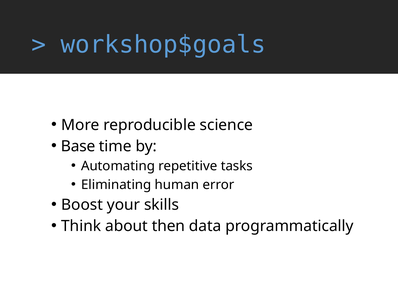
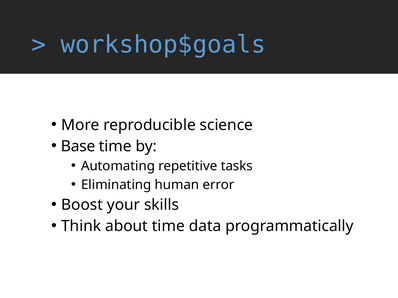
about then: then -> time
